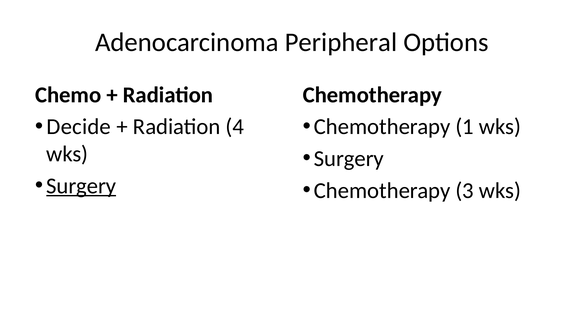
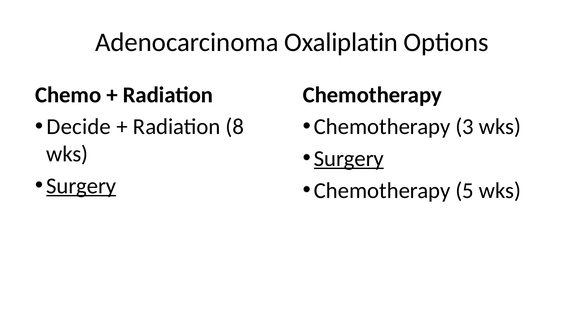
Peripheral: Peripheral -> Oxaliplatin
4: 4 -> 8
1: 1 -> 3
Surgery at (349, 158) underline: none -> present
3: 3 -> 5
